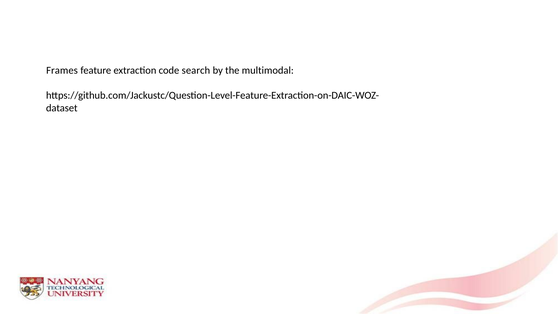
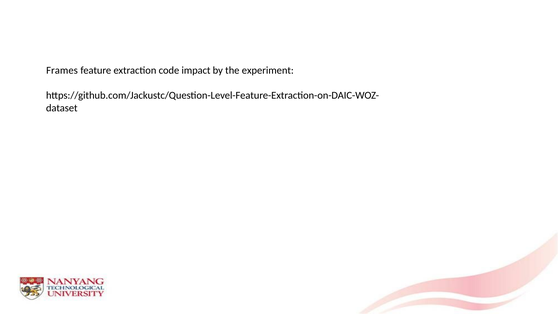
search: search -> impact
multimodal: multimodal -> experiment
